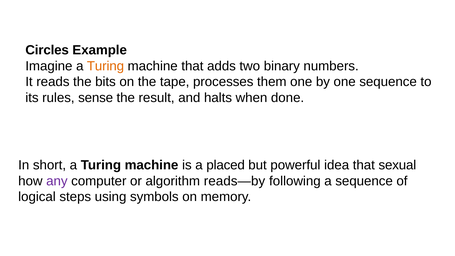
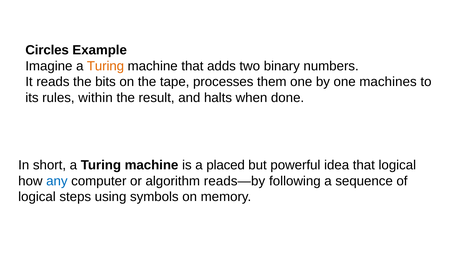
one sequence: sequence -> machines
sense: sense -> within
that sexual: sexual -> logical
any colour: purple -> blue
